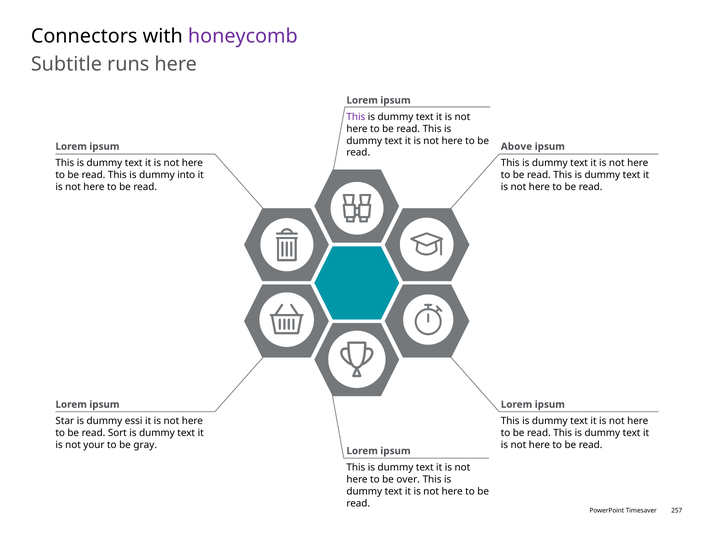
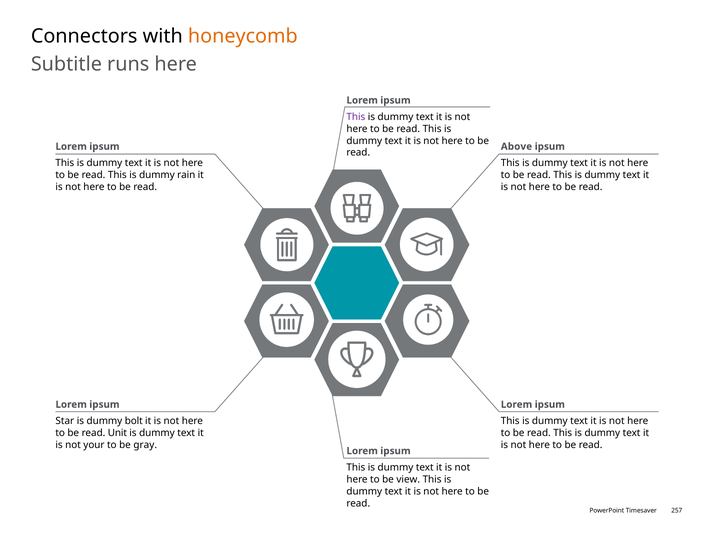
honeycomb colour: purple -> orange
into: into -> rain
essi: essi -> bolt
Sort: Sort -> Unit
over: over -> view
